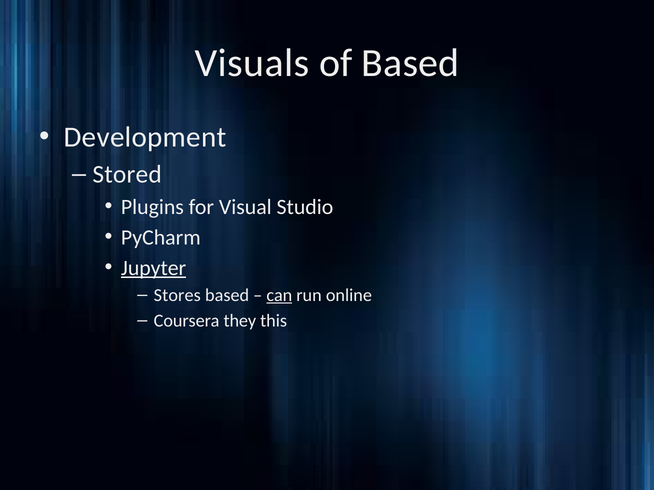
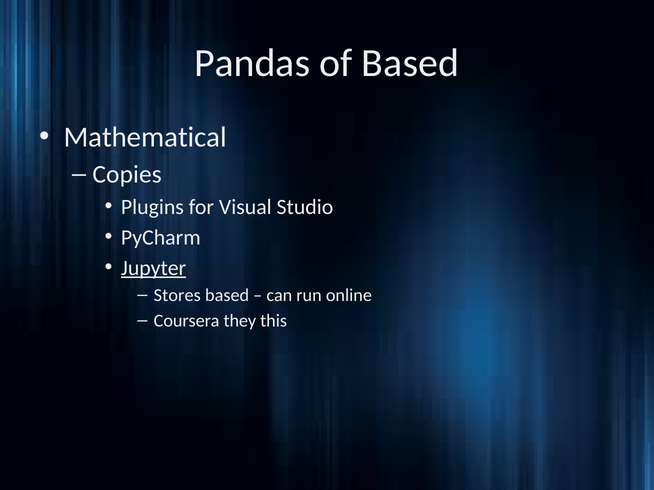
Visuals: Visuals -> Pandas
Development: Development -> Mathematical
Stored: Stored -> Copies
can underline: present -> none
